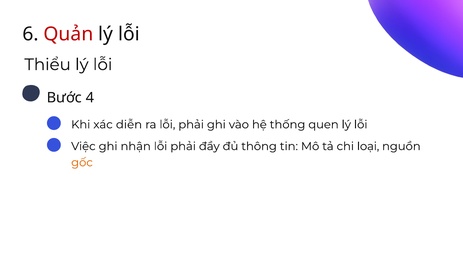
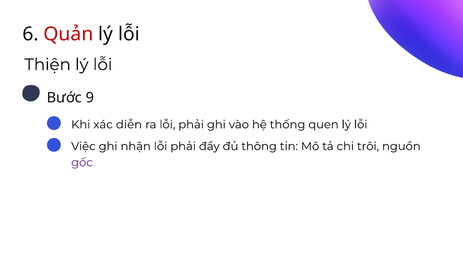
Thiểu: Thiểu -> Thiện
4: 4 -> 9
loại: loại -> trôi
gốc colour: orange -> purple
